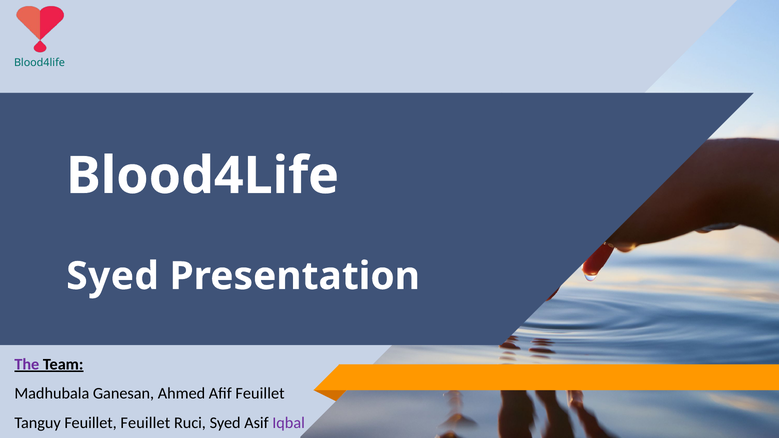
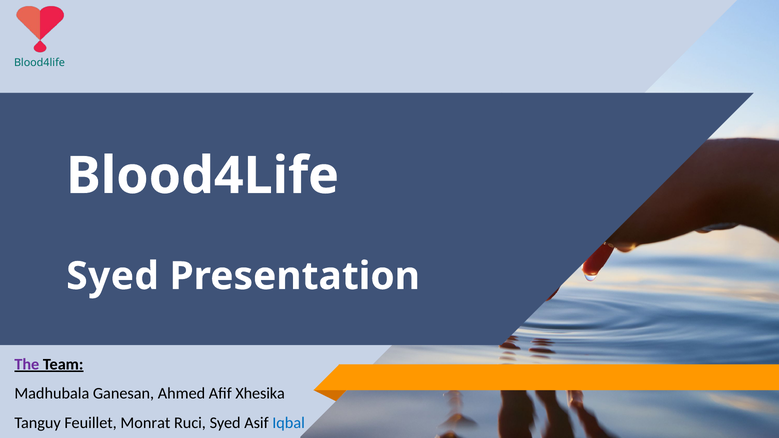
Afif Feuillet: Feuillet -> Xhesika
Feuillet Feuillet: Feuillet -> Monrat
Iqbal colour: purple -> blue
